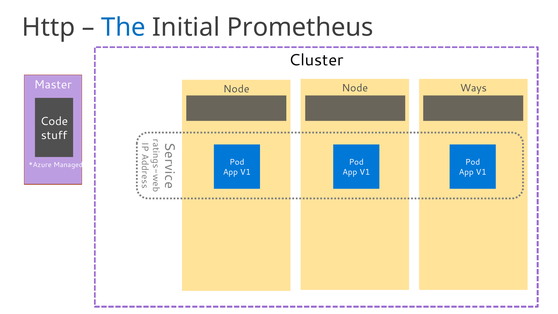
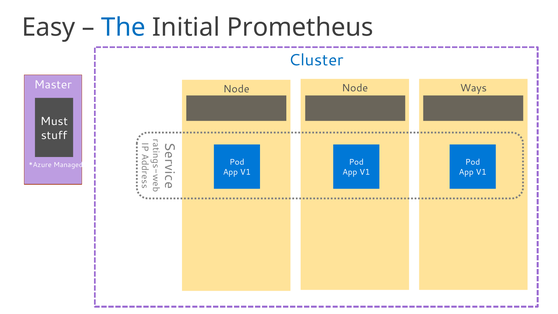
Http: Http -> Easy
Cluster colour: black -> blue
Code: Code -> Must
